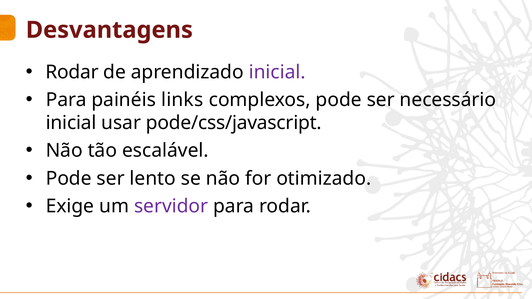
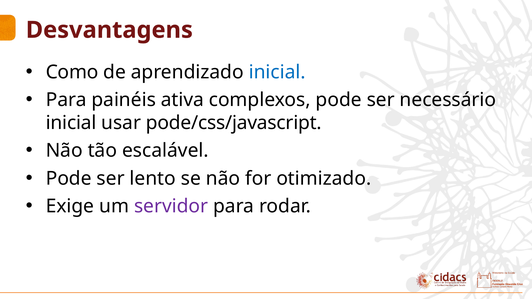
Rodar at (72, 72): Rodar -> Como
inicial at (277, 72) colour: purple -> blue
links: links -> ativa
